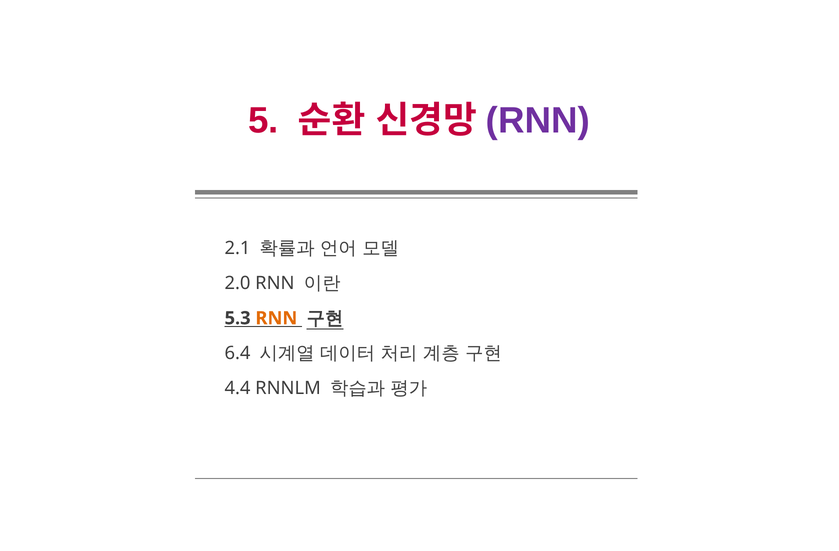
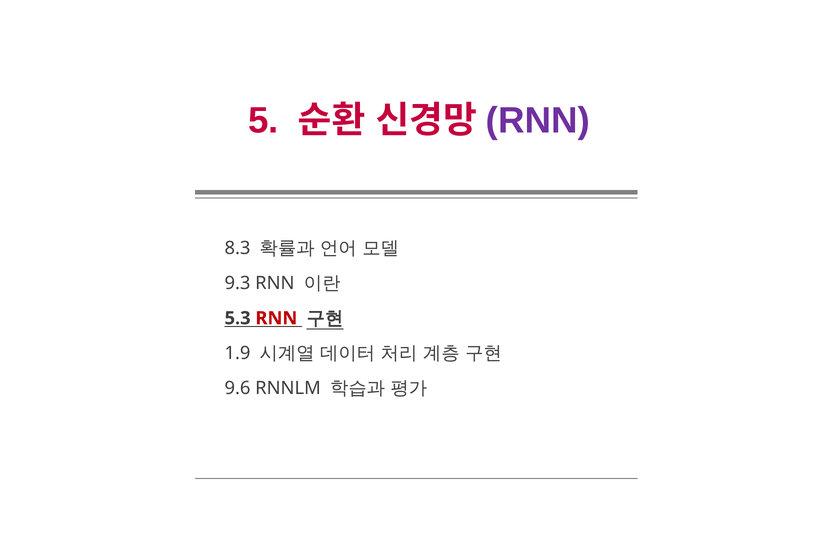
2.1: 2.1 -> 8.3
2.0: 2.0 -> 9.3
RNN at (276, 318) colour: orange -> red
6.4: 6.4 -> 1.9
4.4: 4.4 -> 9.6
